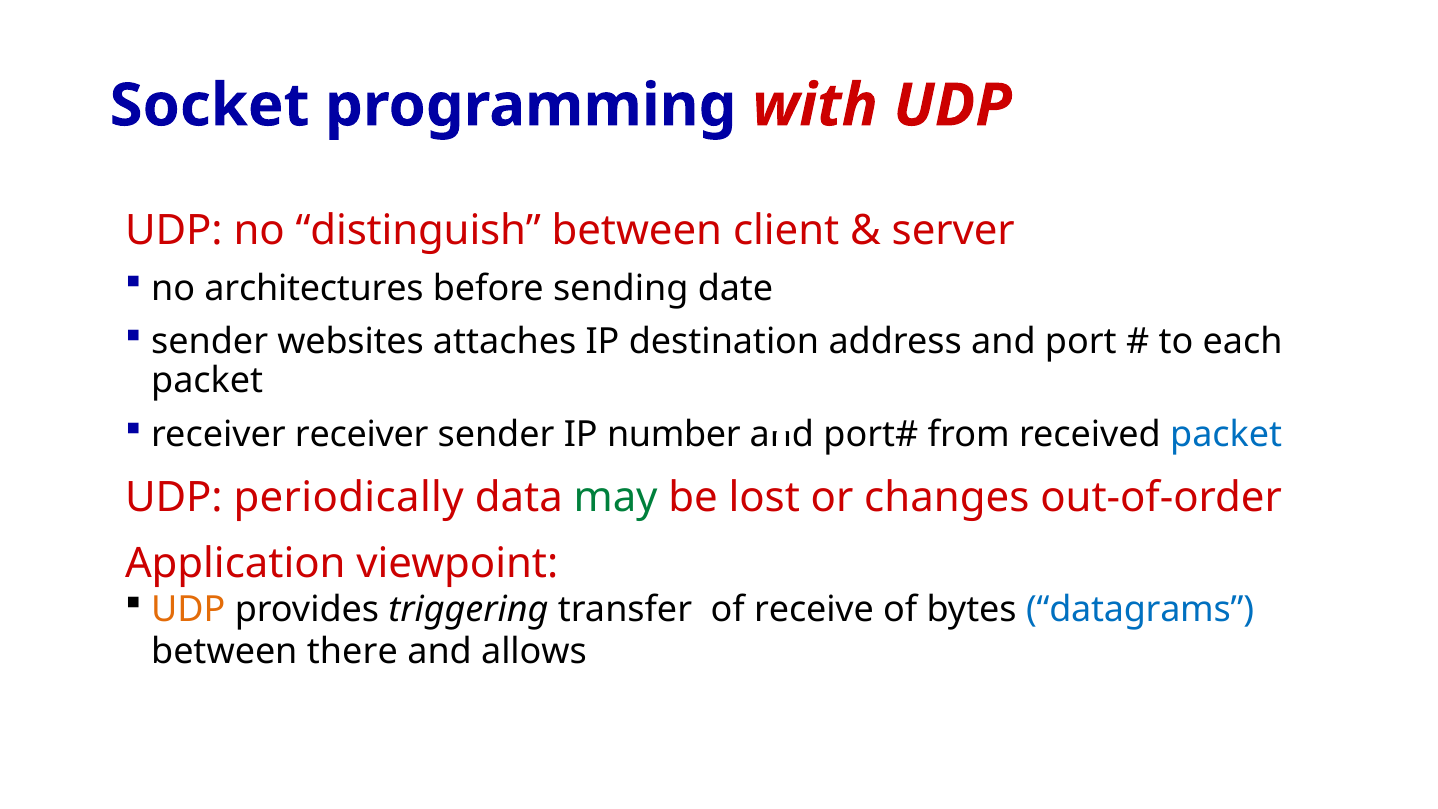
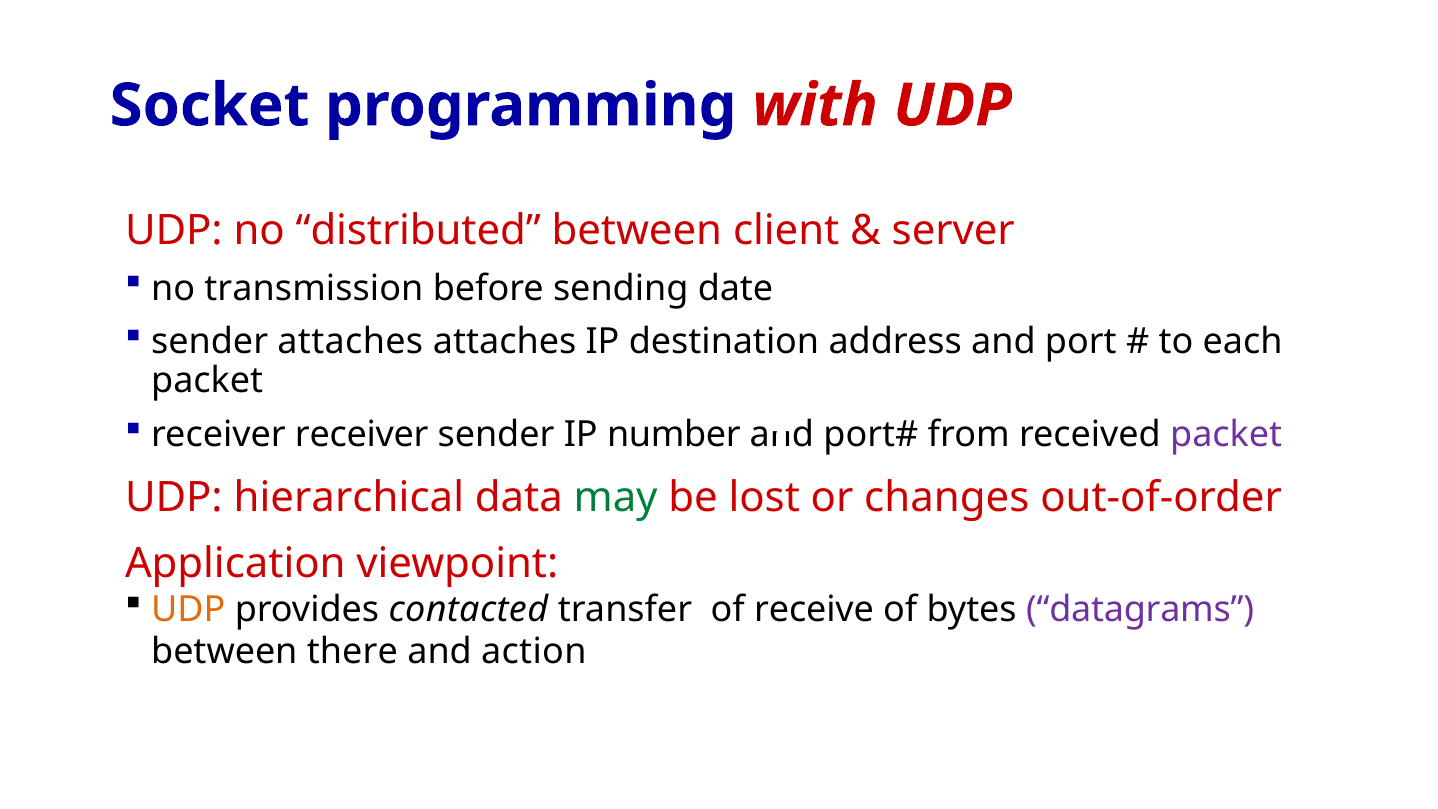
distinguish: distinguish -> distributed
architectures: architectures -> transmission
sender websites: websites -> attaches
packet at (1226, 435) colour: blue -> purple
periodically: periodically -> hierarchical
triggering: triggering -> contacted
datagrams colour: blue -> purple
allows: allows -> action
